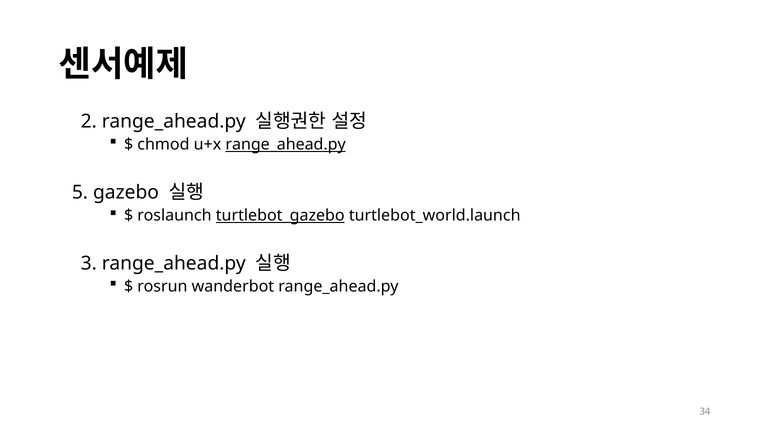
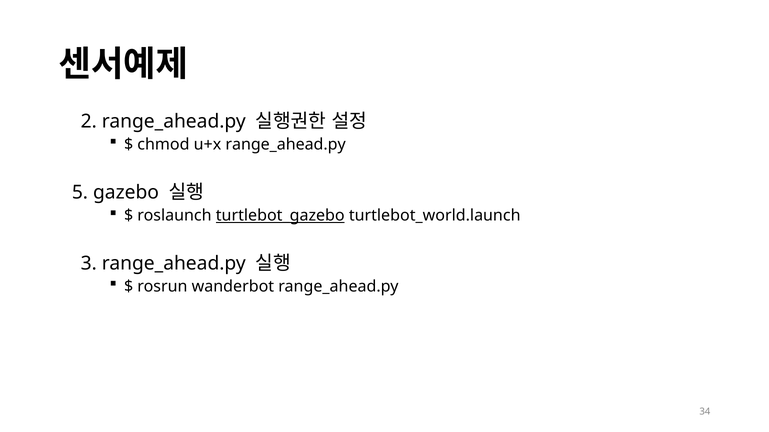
range_ahead.py at (286, 145) underline: present -> none
